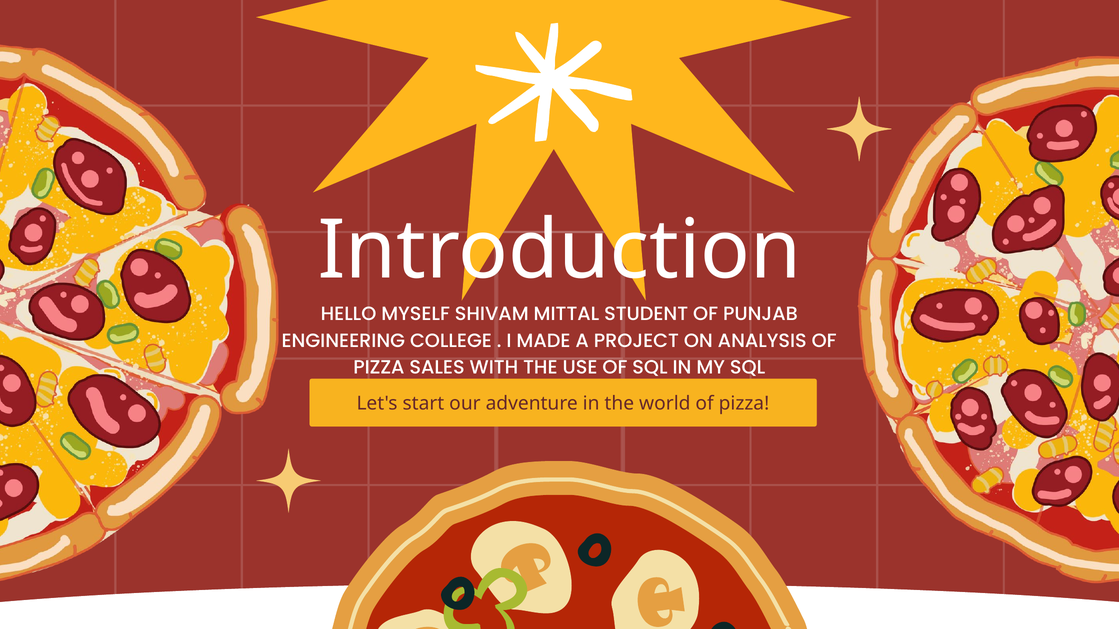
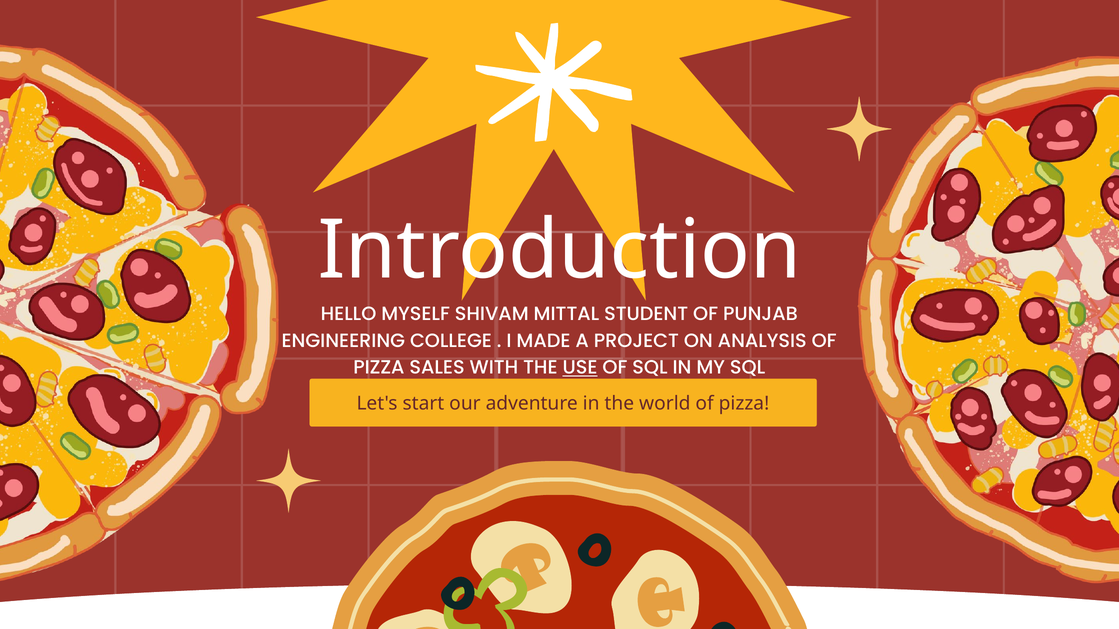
USE underline: none -> present
